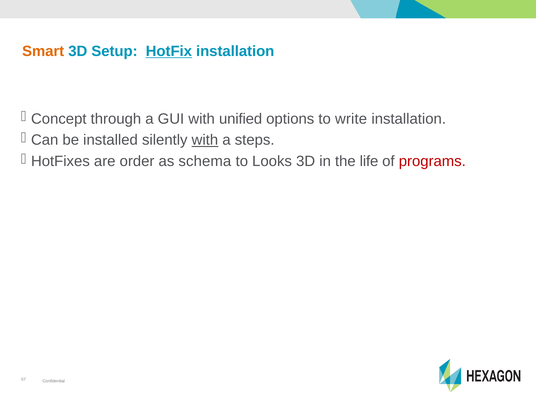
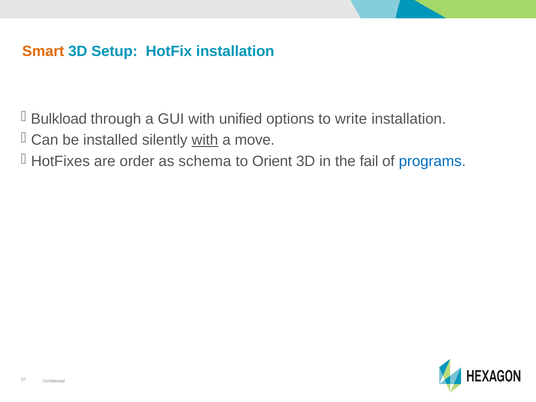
HotFix underline: present -> none
Concept: Concept -> Bulkload
steps: steps -> move
Looks: Looks -> Orient
life: life -> fail
programs colour: red -> blue
